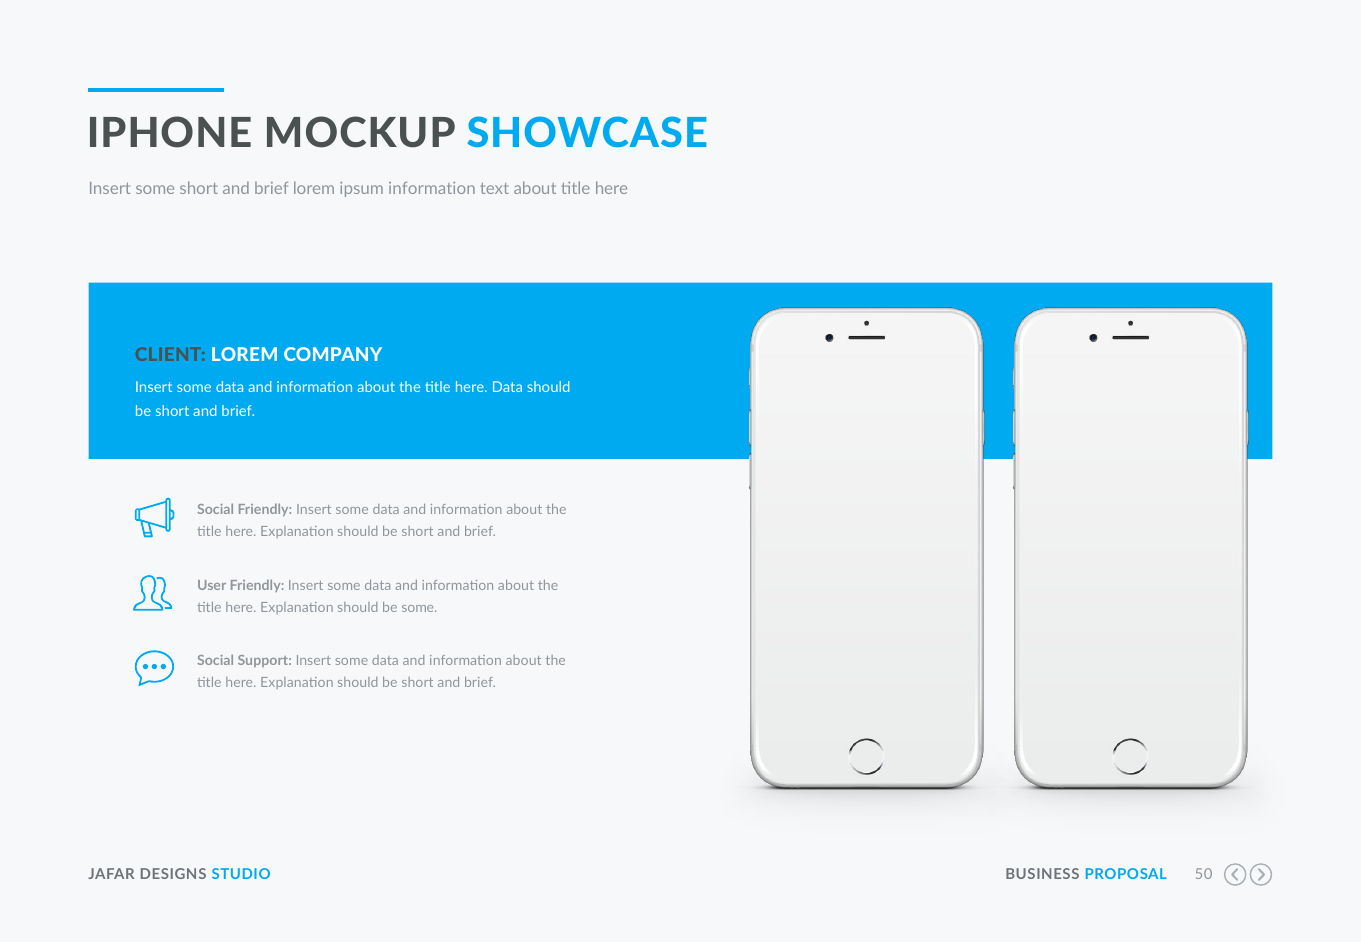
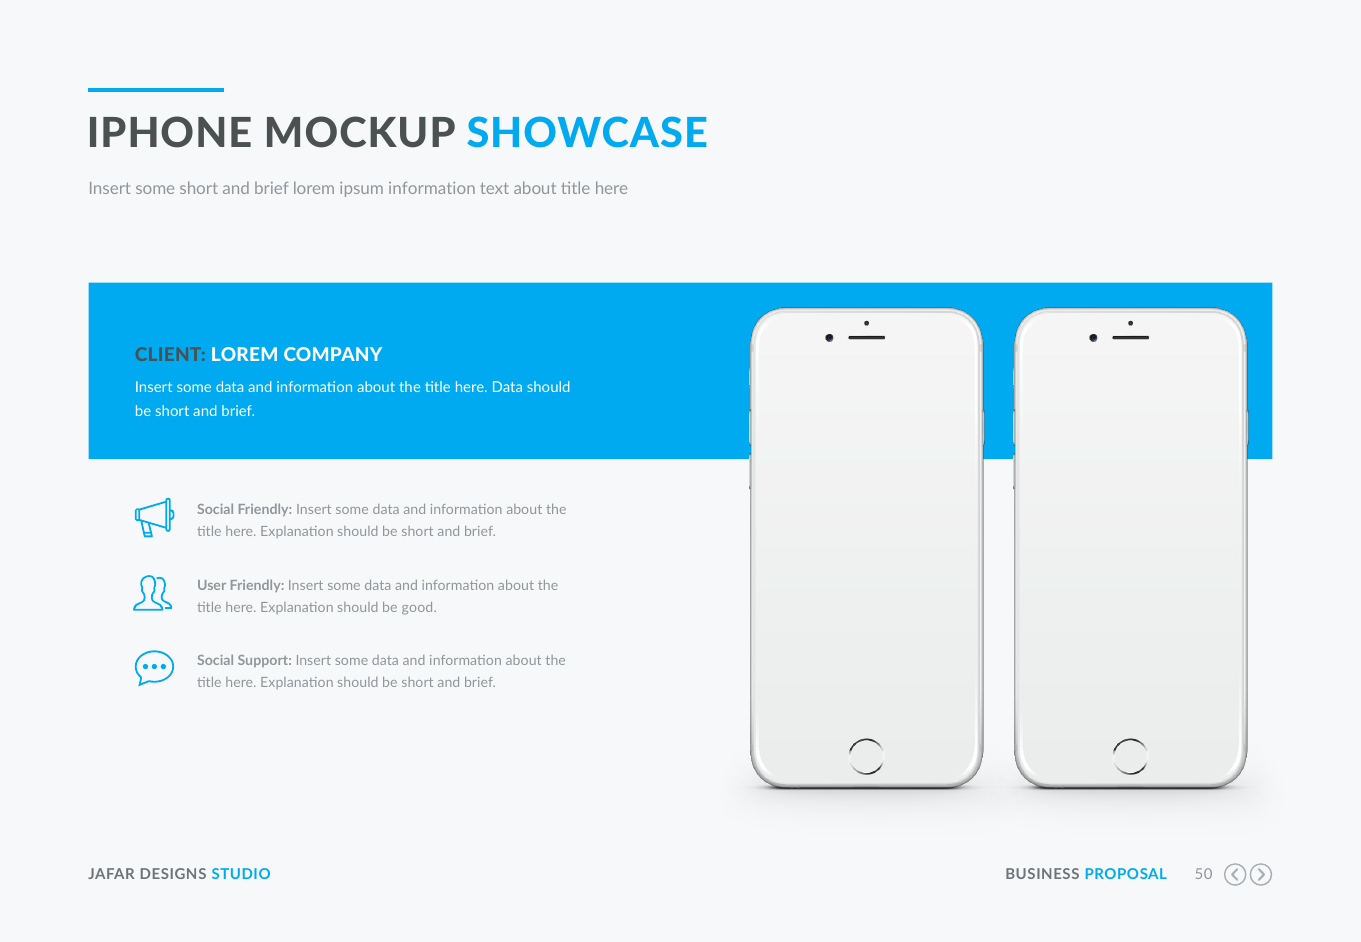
be some: some -> good
